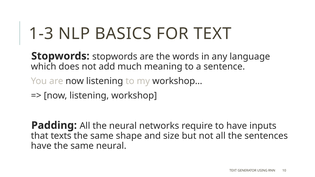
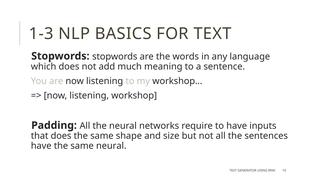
that texts: texts -> does
